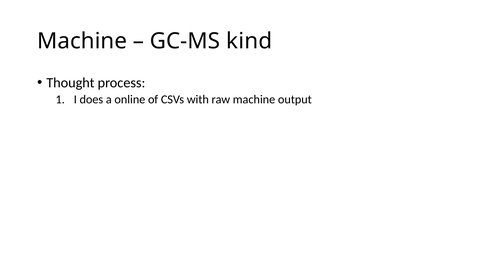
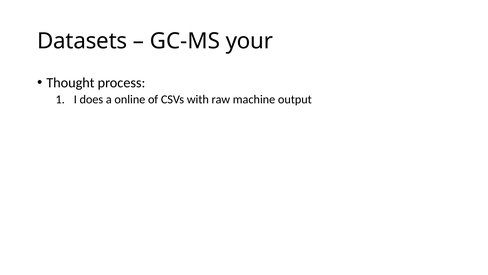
Machine at (82, 41): Machine -> Datasets
kind: kind -> your
